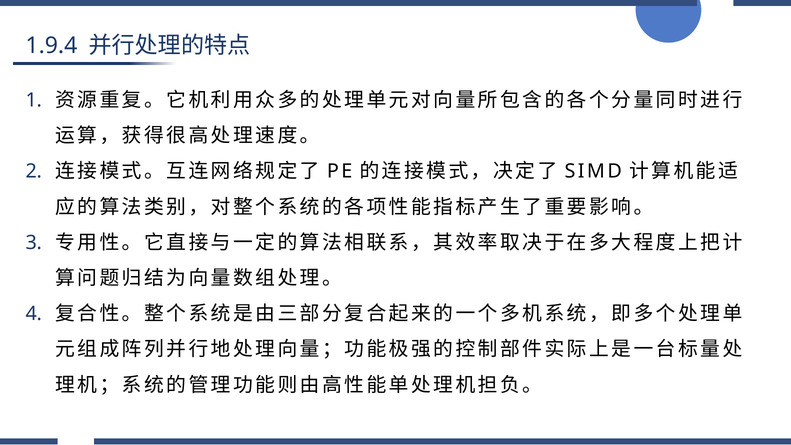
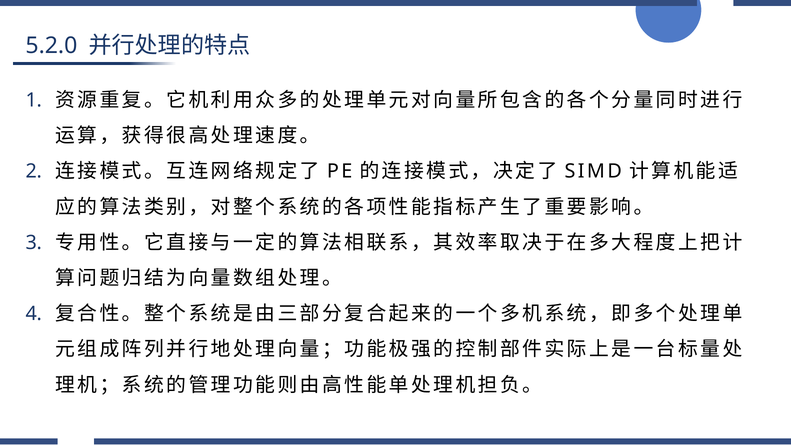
1.9.4: 1.9.4 -> 5.2.0
